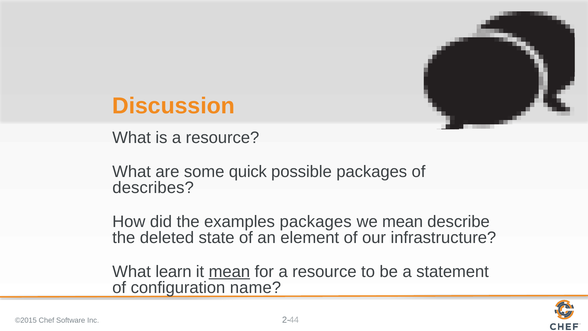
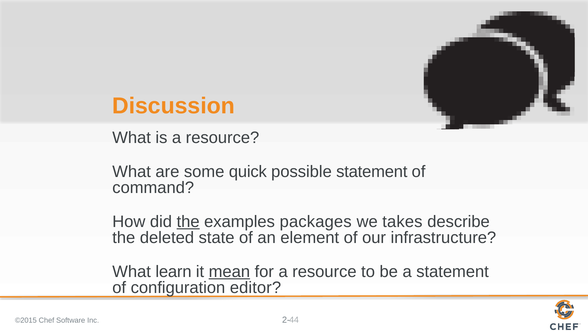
possible packages: packages -> statement
describes: describes -> command
the at (188, 221) underline: none -> present
we mean: mean -> takes
name: name -> editor
